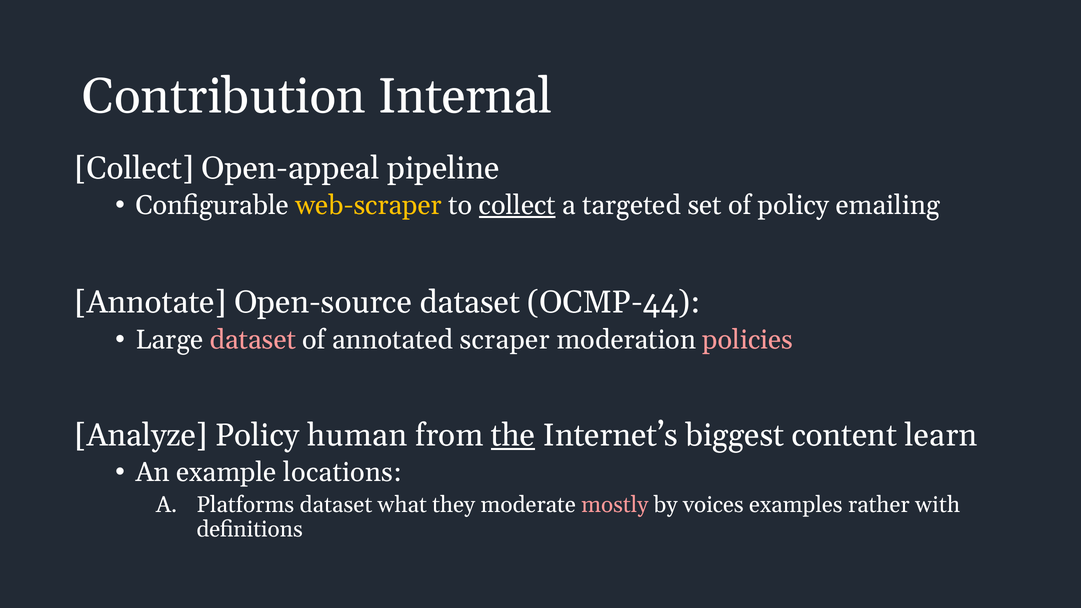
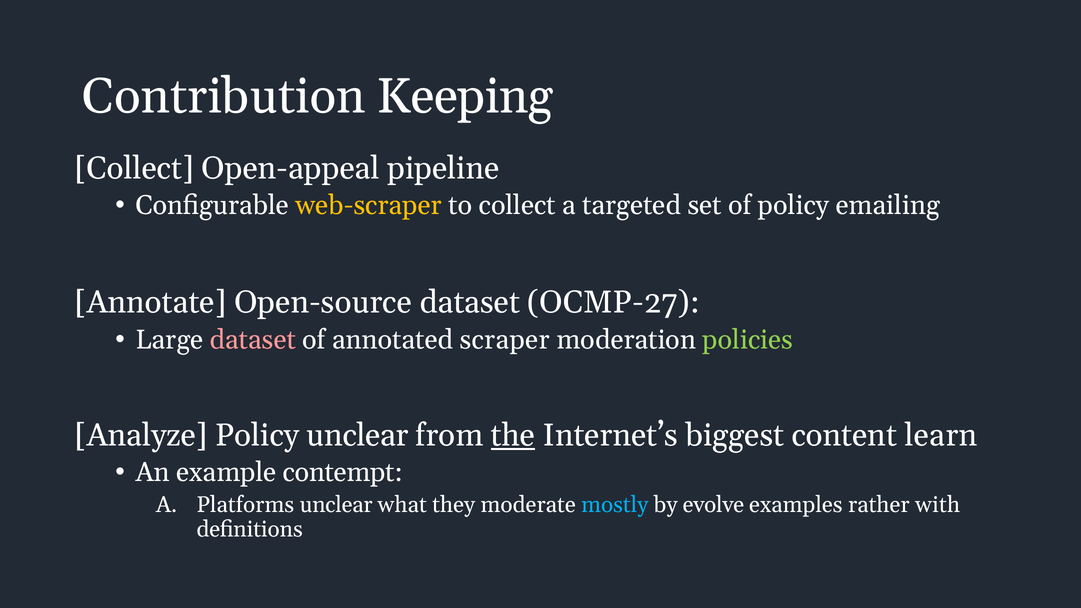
Internal: Internal -> Keeping
collect at (517, 205) underline: present -> none
OCMP-44: OCMP-44 -> OCMP-27
policies colour: pink -> light green
Policy human: human -> unclear
locations: locations -> contempt
Platforms dataset: dataset -> unclear
mostly colour: pink -> light blue
voices: voices -> evolve
